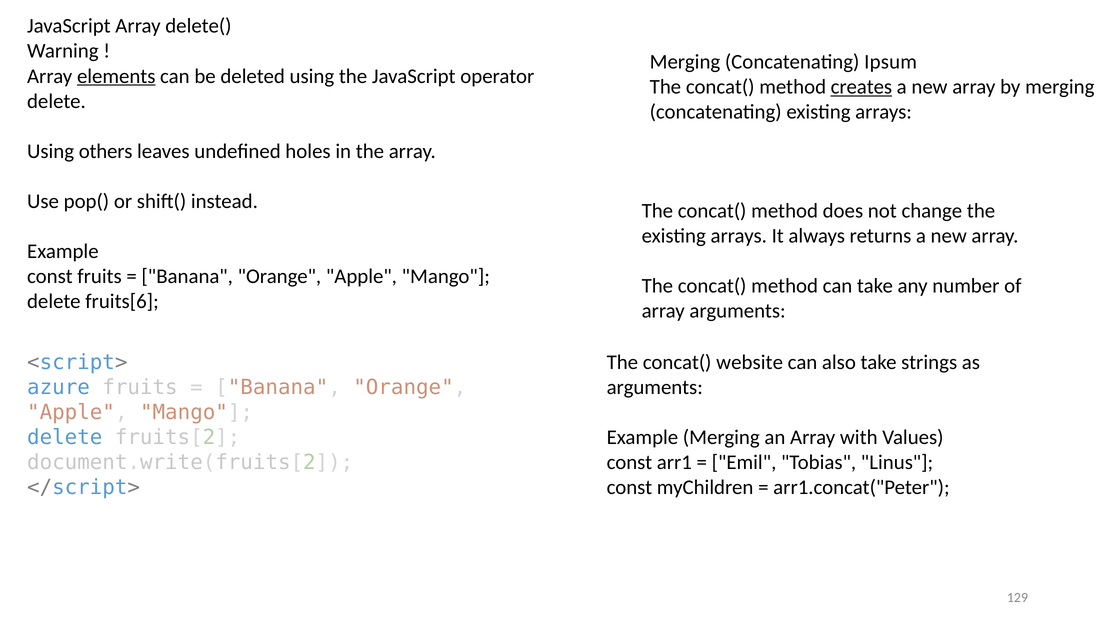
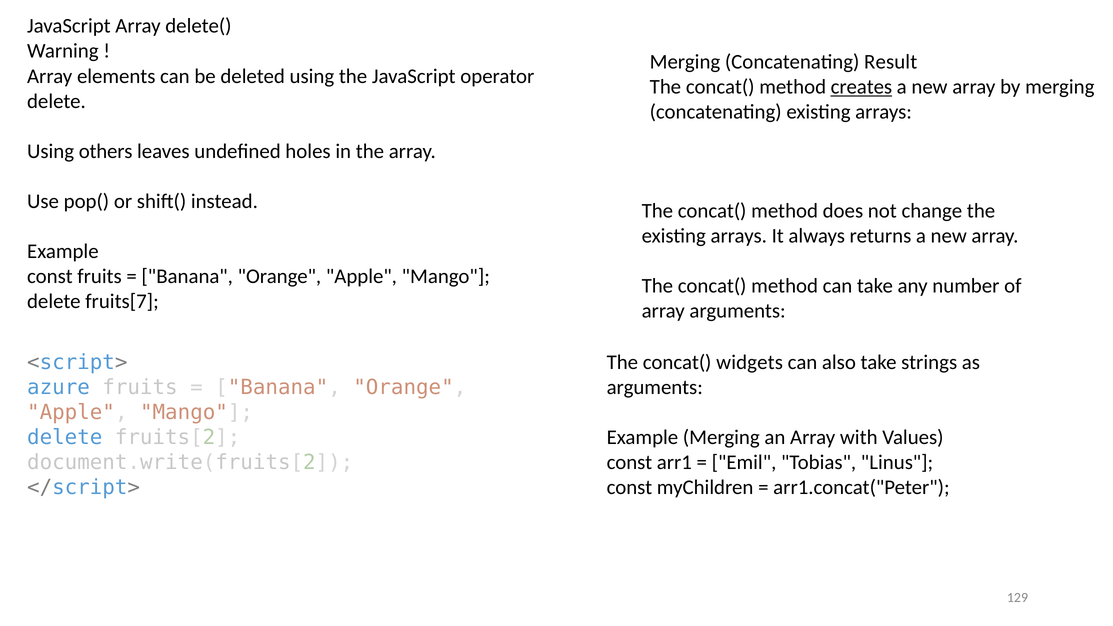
Ipsum: Ipsum -> Result
elements underline: present -> none
fruits[6: fruits[6 -> fruits[7
website: website -> widgets
